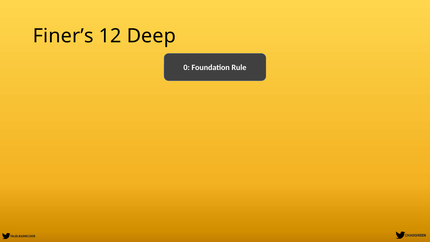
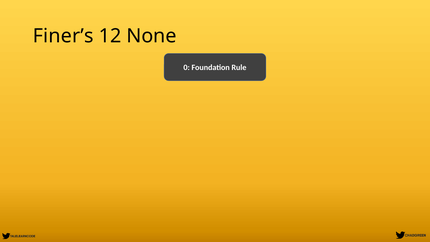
Deep: Deep -> None
